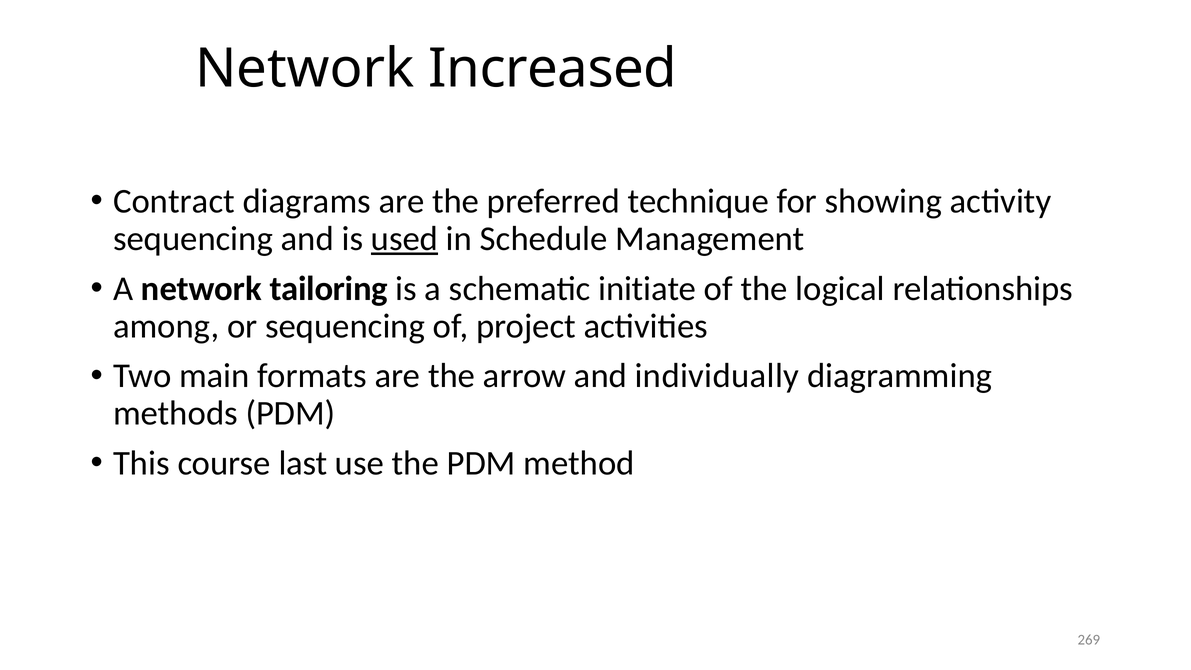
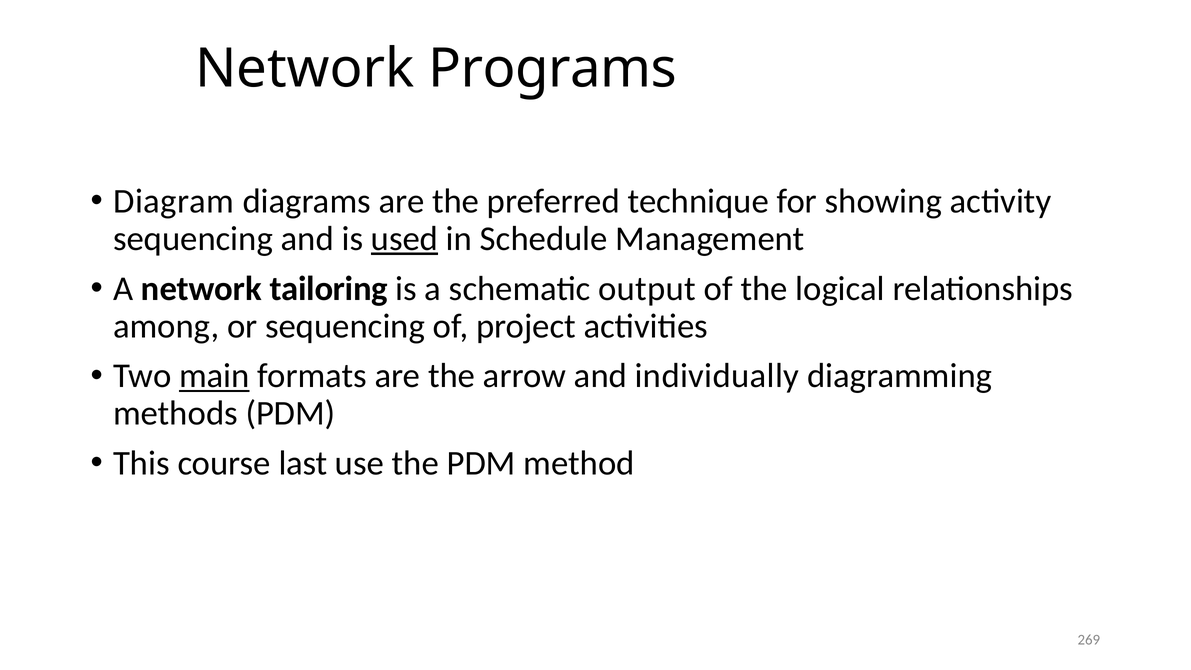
Increased: Increased -> Programs
Contract: Contract -> Diagram
initiate: initiate -> output
main underline: none -> present
